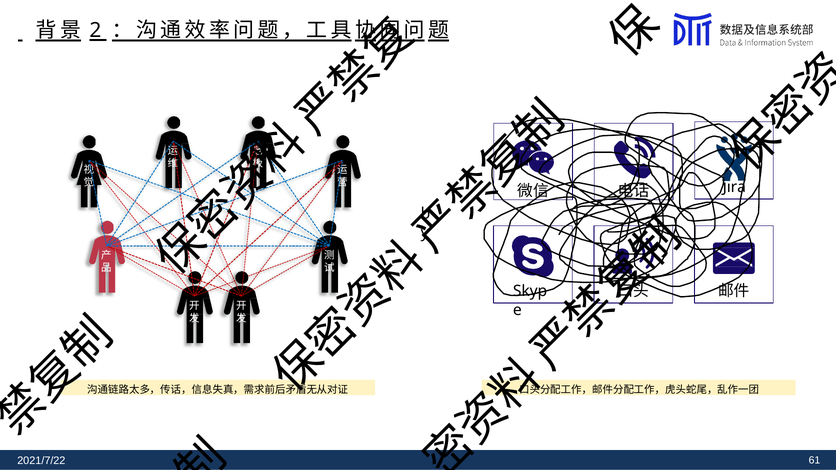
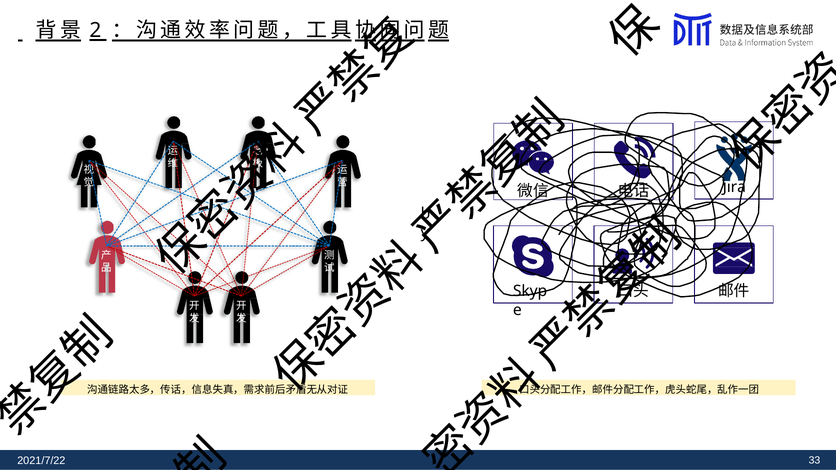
61: 61 -> 33
